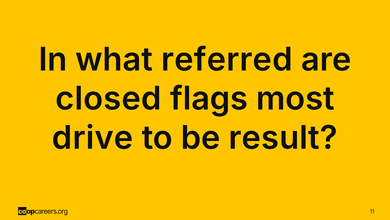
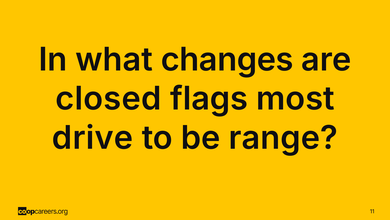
referred: referred -> changes
result: result -> range
